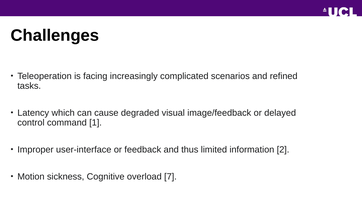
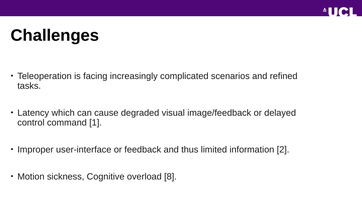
7: 7 -> 8
